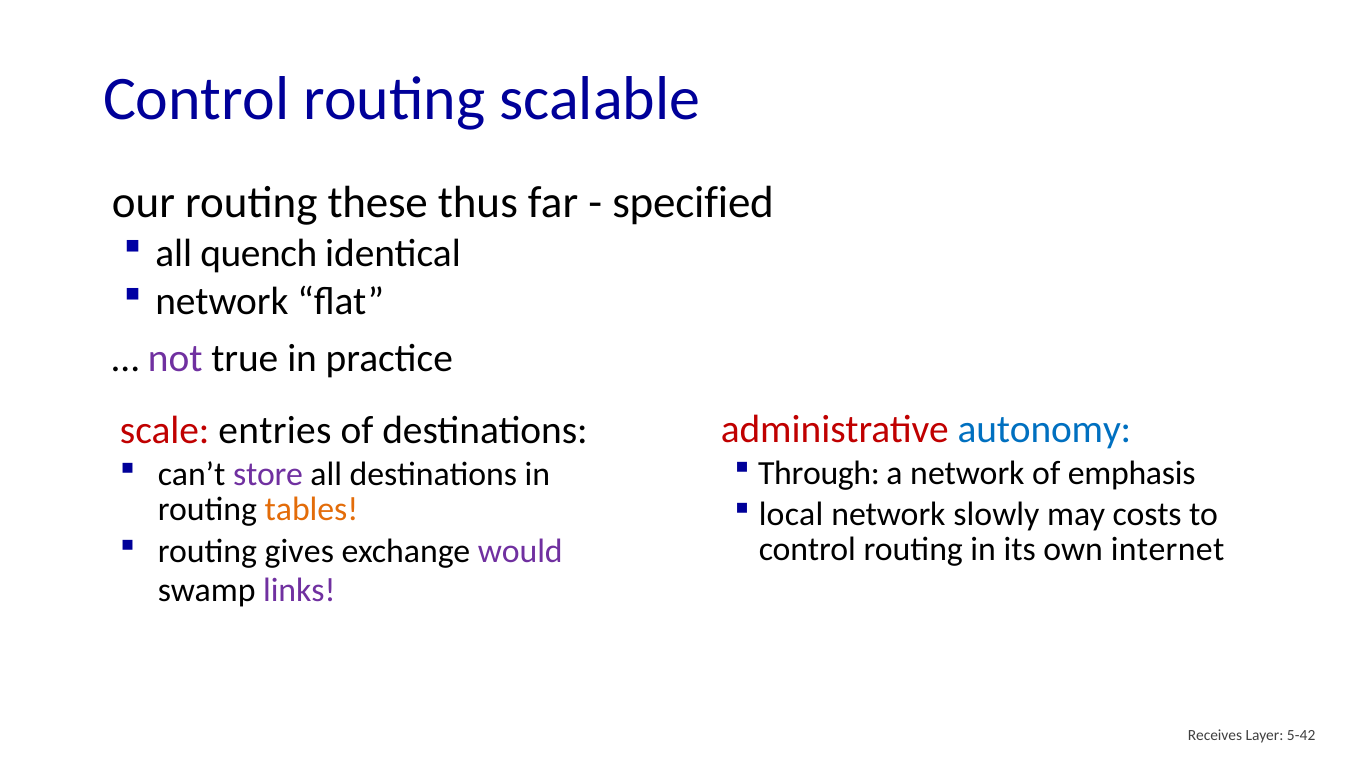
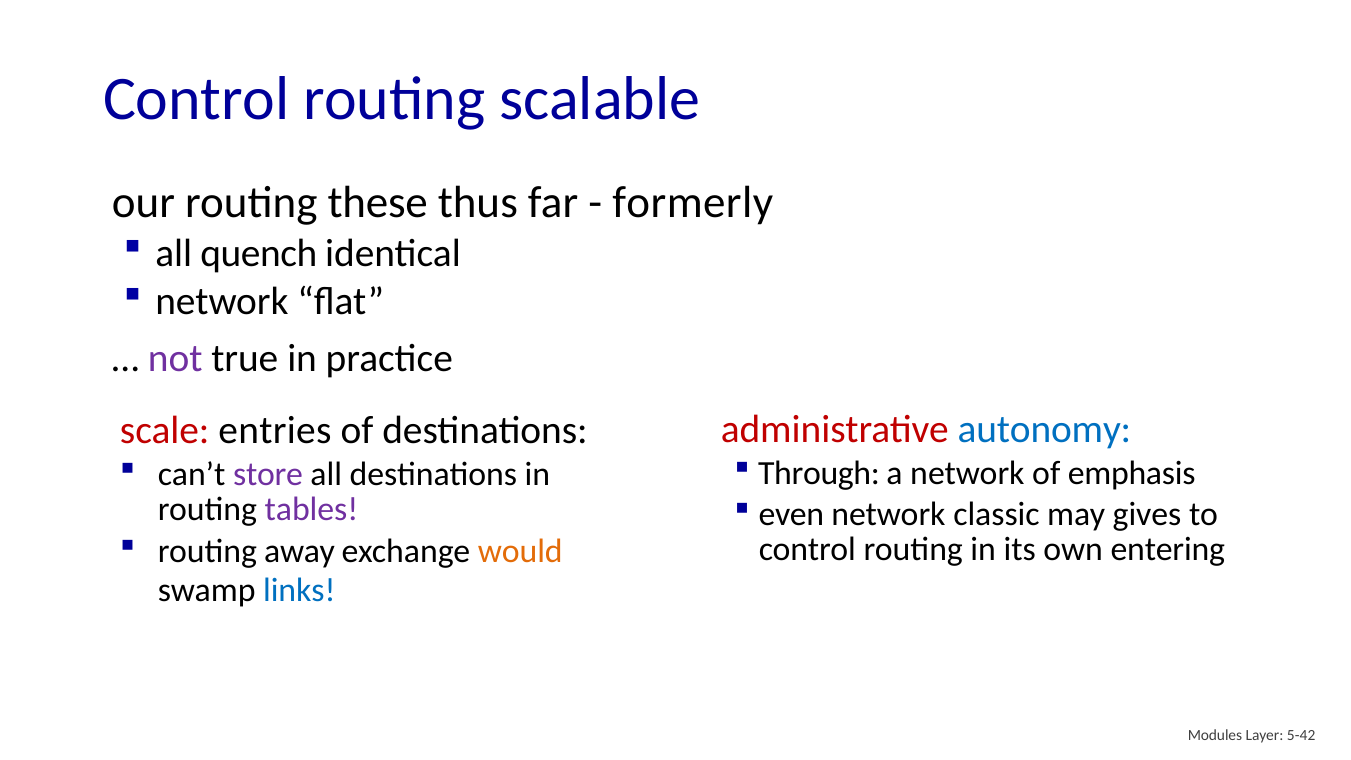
specified: specified -> formerly
tables colour: orange -> purple
local: local -> even
slowly: slowly -> classic
costs: costs -> gives
gives: gives -> away
would colour: purple -> orange
internet: internet -> entering
links colour: purple -> blue
Receives: Receives -> Modules
